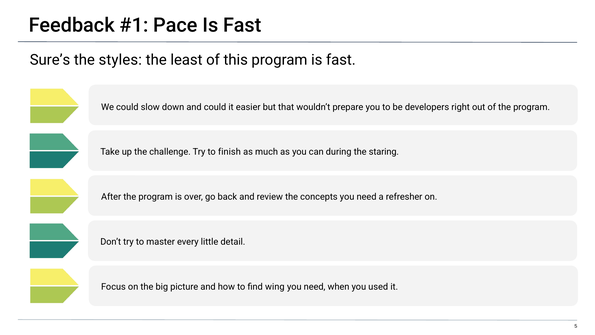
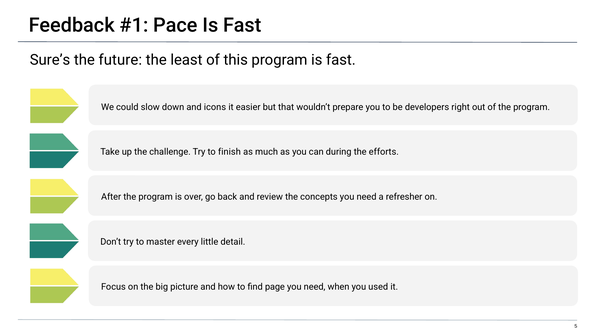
styles: styles -> future
and could: could -> icons
staring: staring -> efforts
wing: wing -> page
